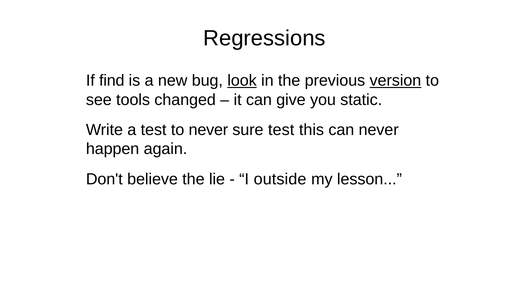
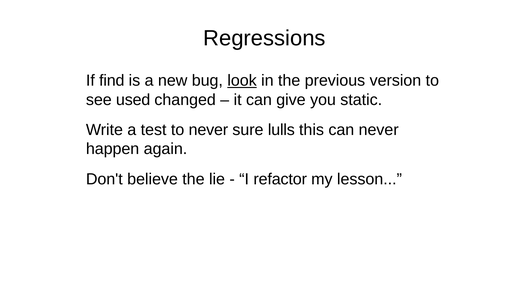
version underline: present -> none
tools: tools -> used
sure test: test -> lulls
outside: outside -> refactor
